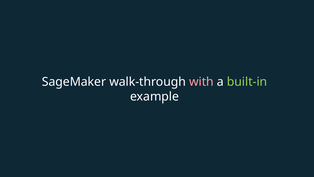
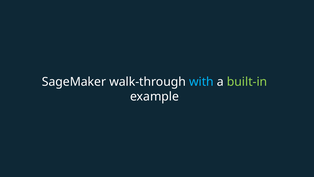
with colour: pink -> light blue
